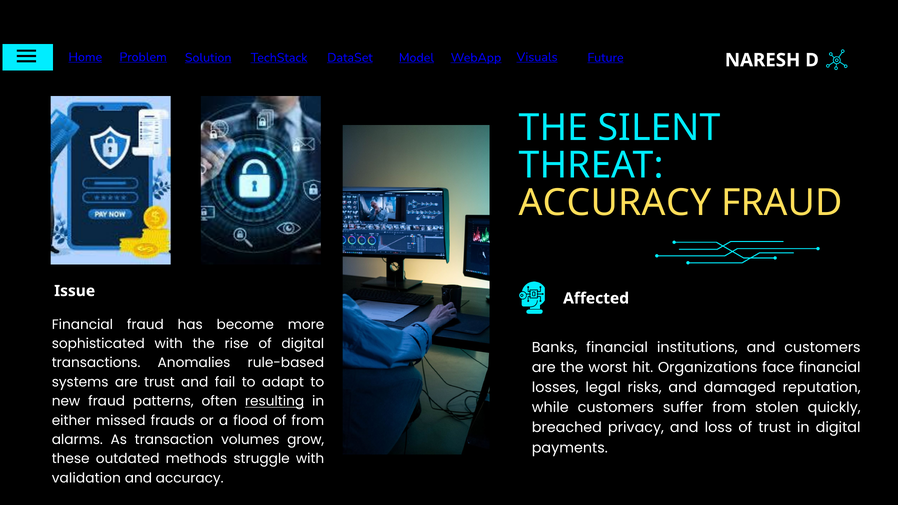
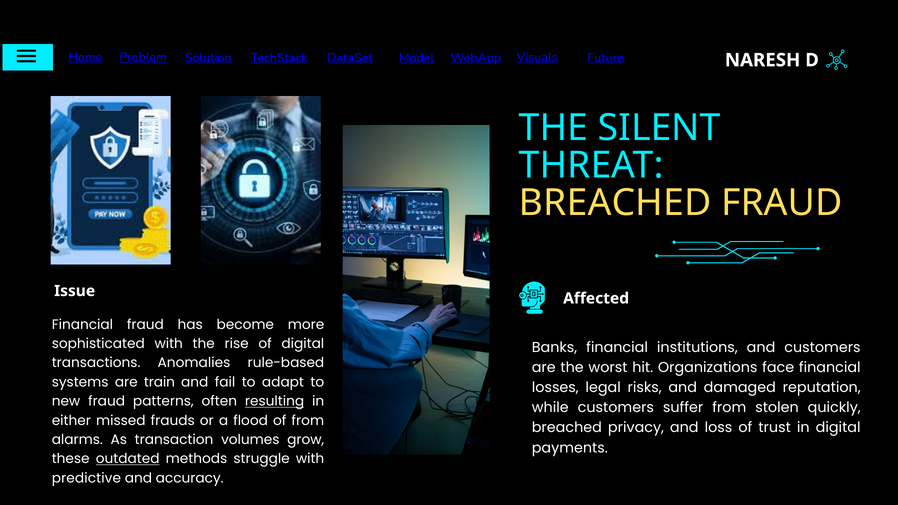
ACCURACY at (615, 203): ACCURACY -> BREACHED
are trust: trust -> train
outdated underline: none -> present
validation: validation -> predictive
